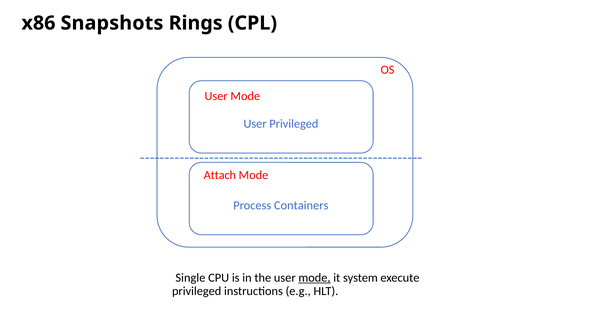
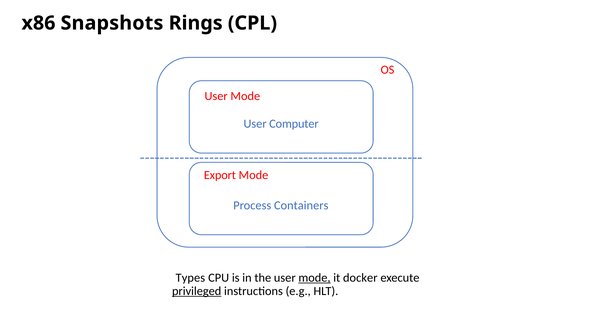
User Privileged: Privileged -> Computer
Attach: Attach -> Export
Single: Single -> Types
system: system -> docker
privileged at (197, 291) underline: none -> present
